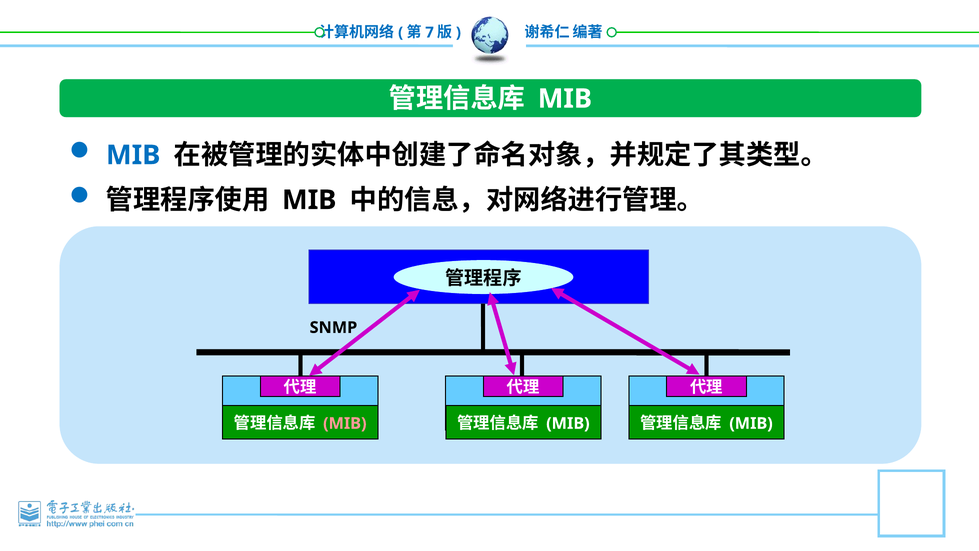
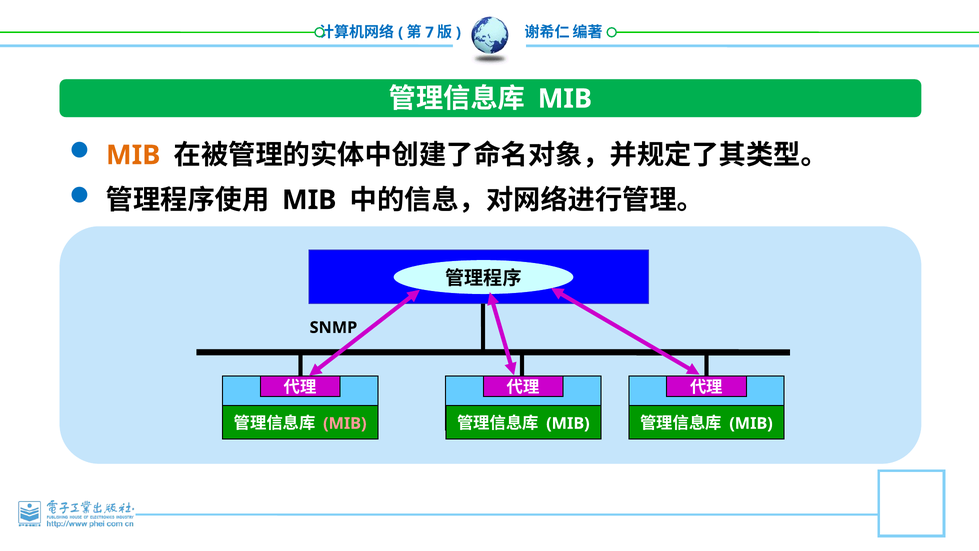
MIB at (133, 155) colour: blue -> orange
